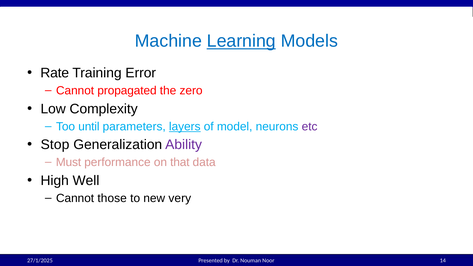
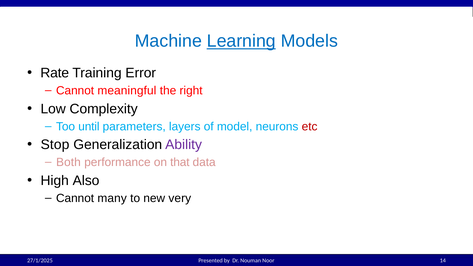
propagated: propagated -> meaningful
zero: zero -> right
layers underline: present -> none
etc colour: purple -> red
Must: Must -> Both
Well: Well -> Also
those: those -> many
